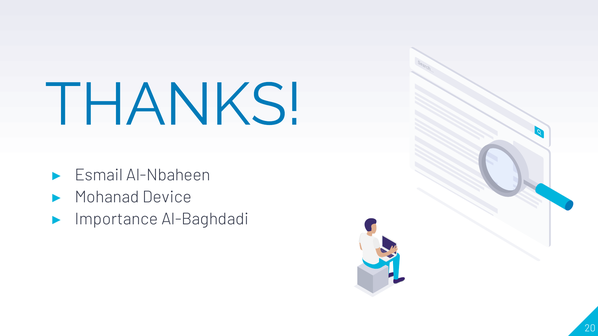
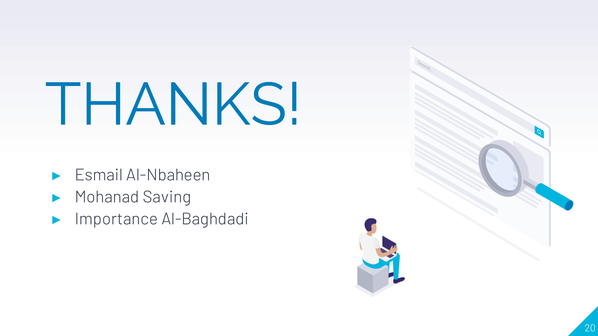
Device: Device -> Saving
